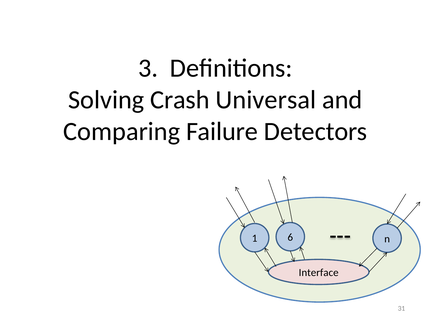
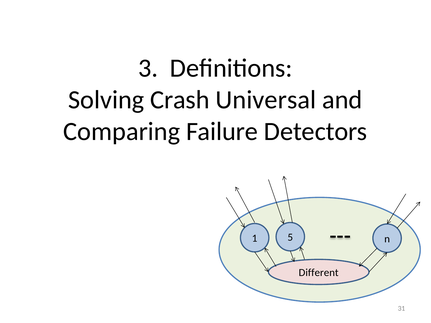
6: 6 -> 5
Interface: Interface -> Different
